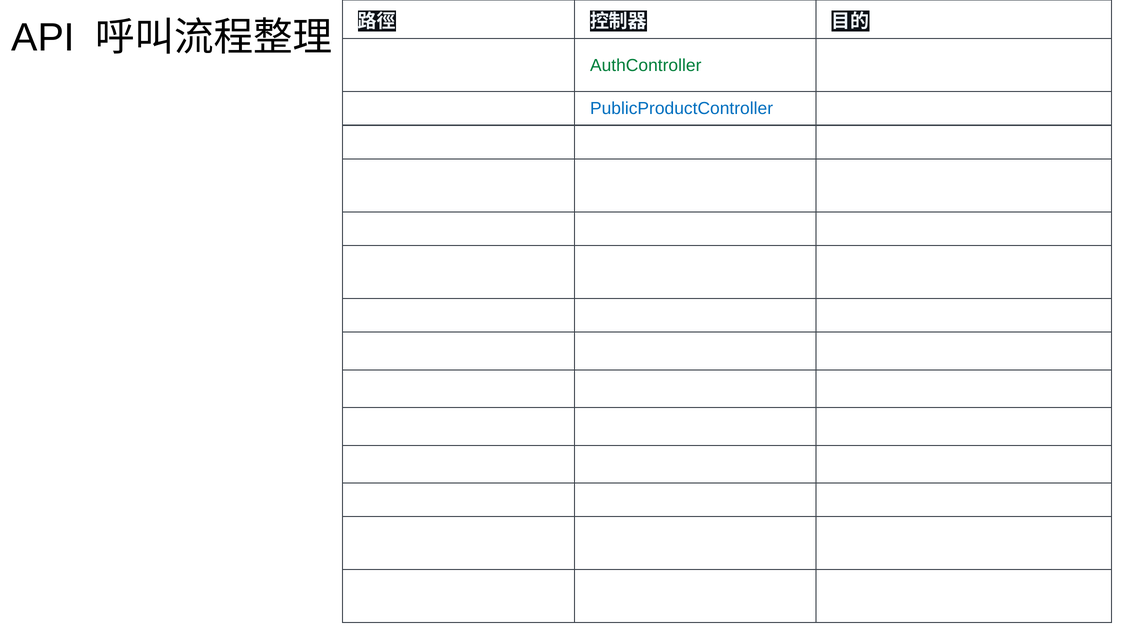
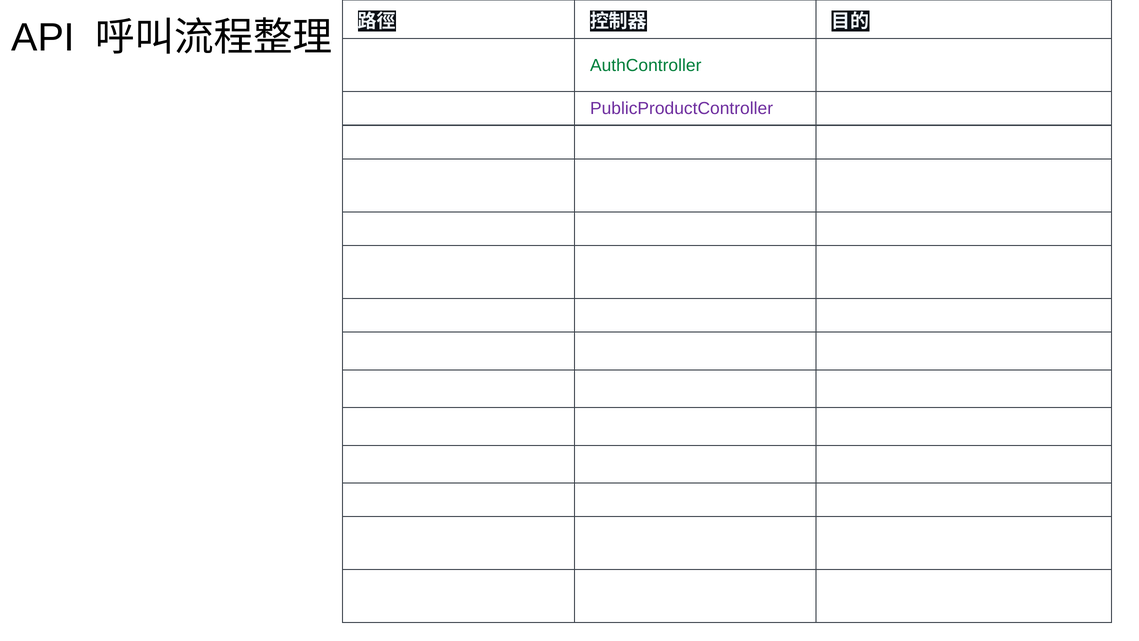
PublicProductController colour: blue -> purple
